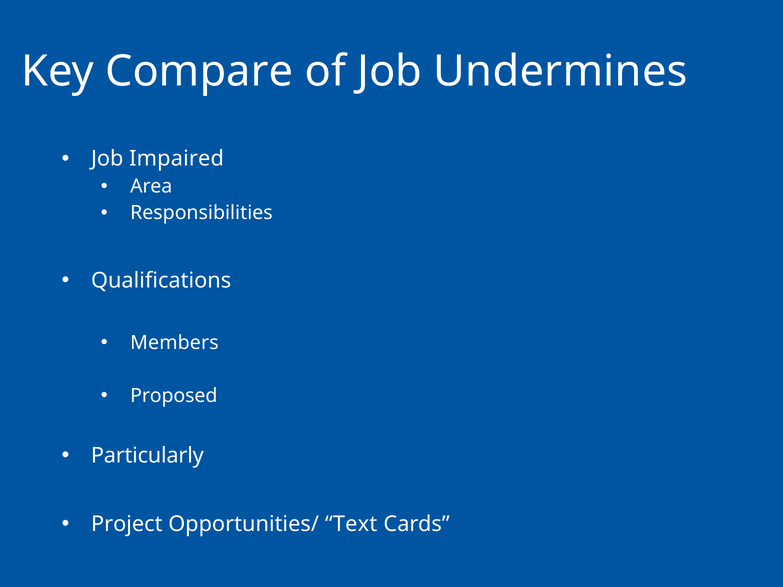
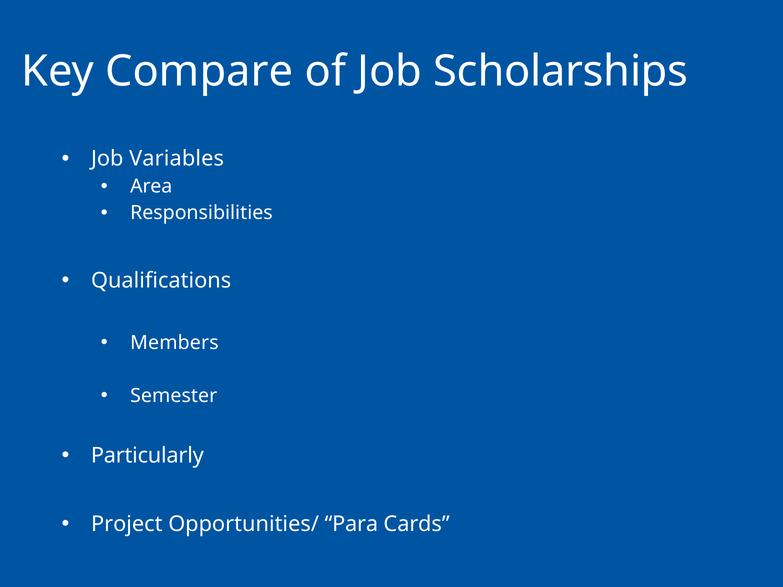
Undermines: Undermines -> Scholarships
Impaired: Impaired -> Variables
Proposed: Proposed -> Semester
Text: Text -> Para
